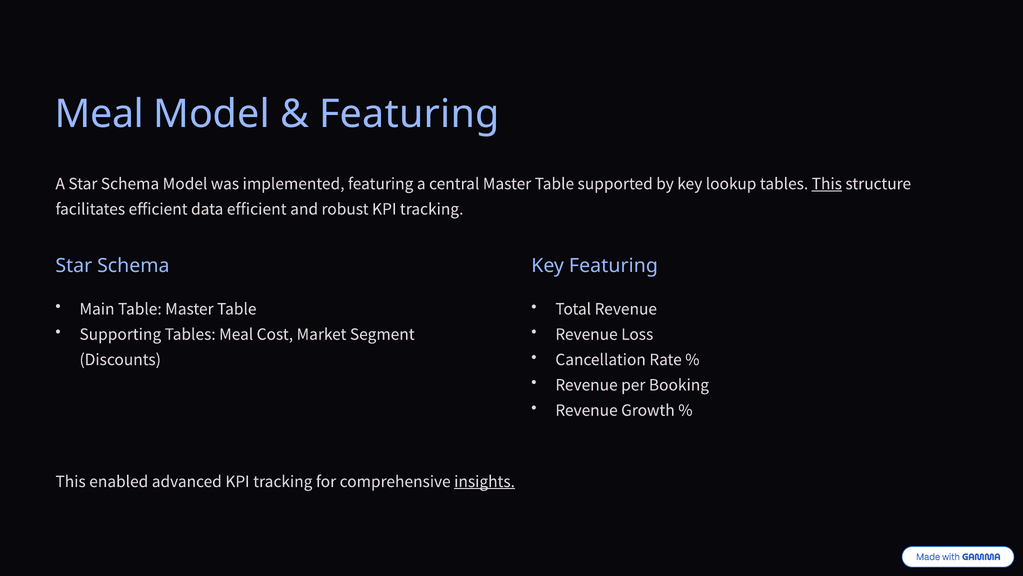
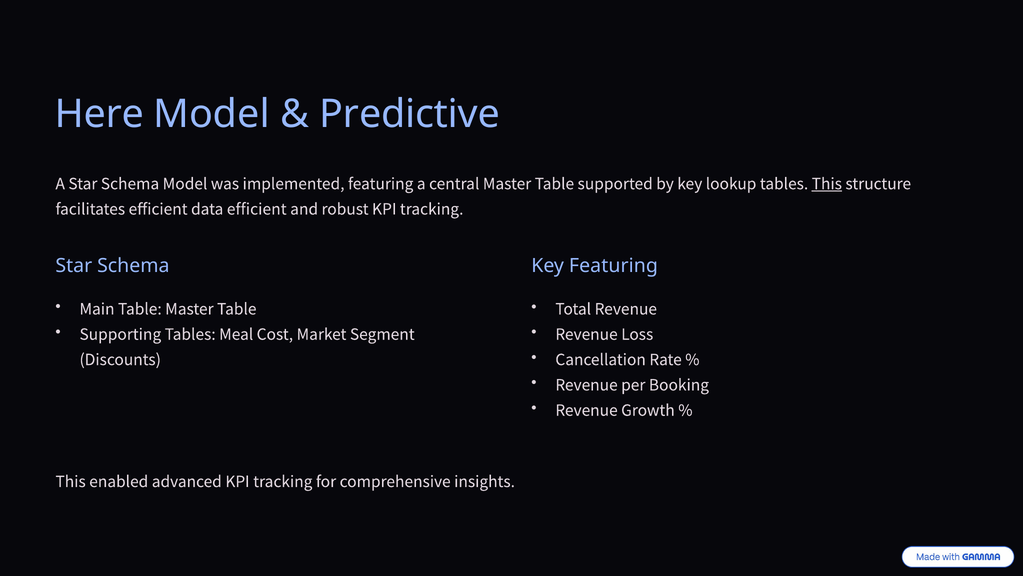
Meal at (99, 114): Meal -> Here
Featuring at (409, 114): Featuring -> Predictive
insights underline: present -> none
